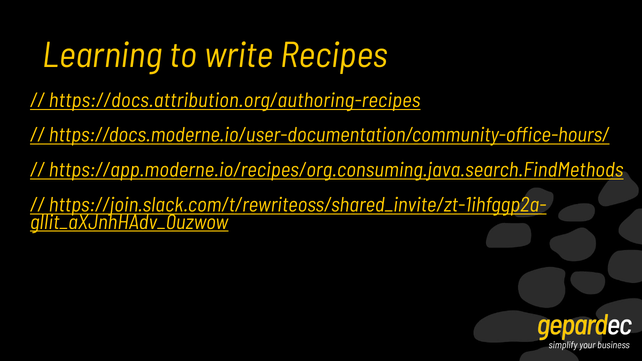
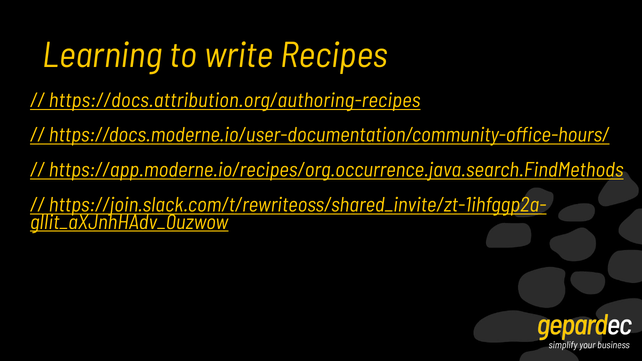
https://app.moderne.io/recipes/org.consuming.java.search.FindMethods: https://app.moderne.io/recipes/org.consuming.java.search.FindMethods -> https://app.moderne.io/recipes/org.occurrence.java.search.FindMethods
